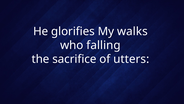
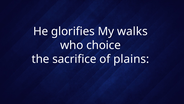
falling: falling -> choice
utters: utters -> plains
